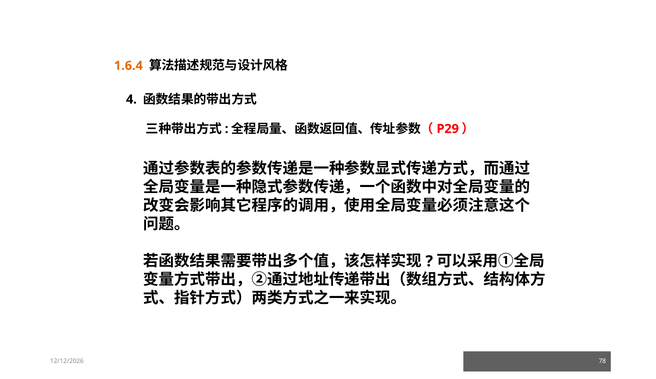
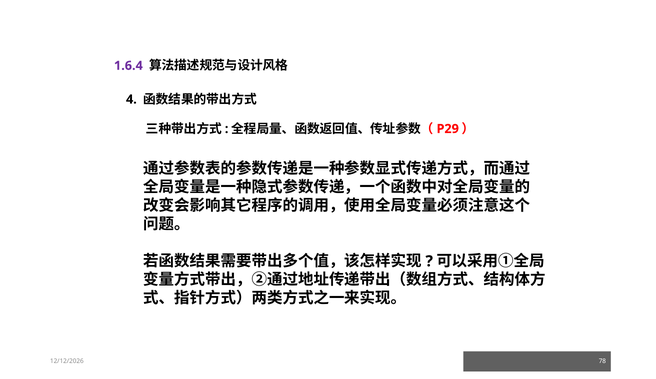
1.6.4 colour: orange -> purple
